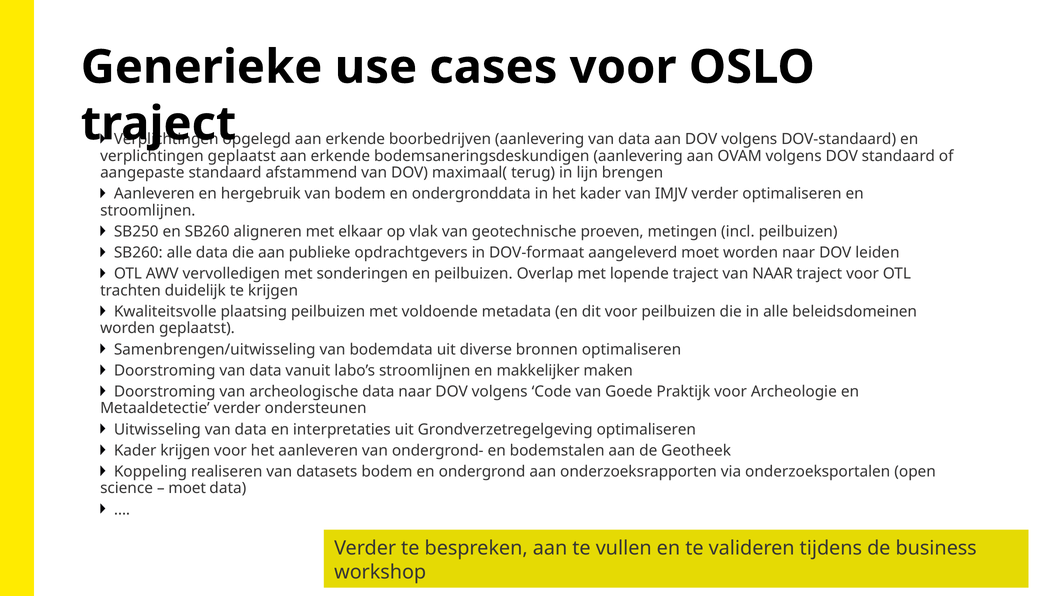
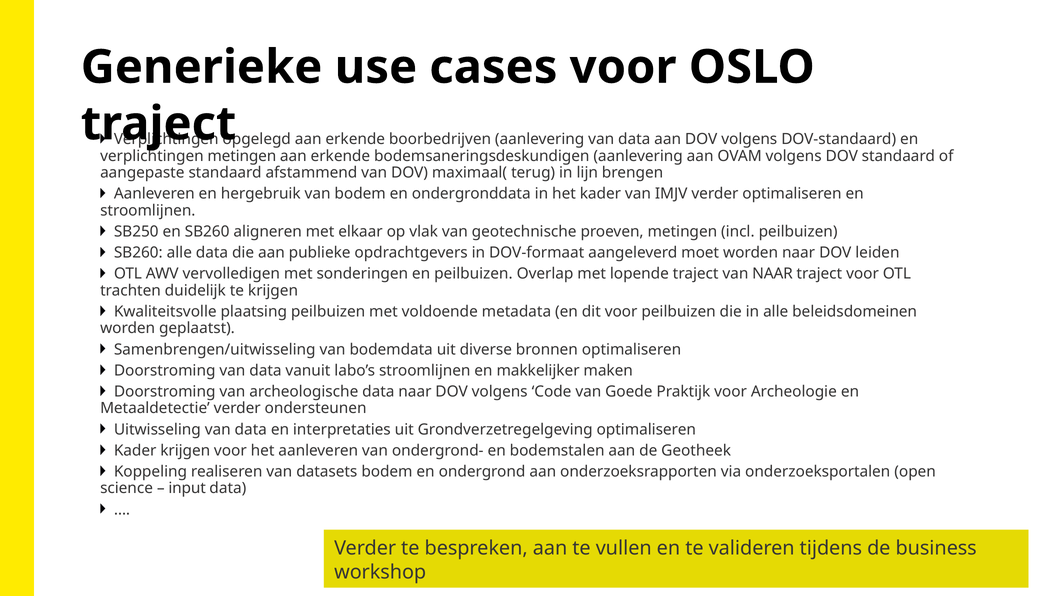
geplaatst at (242, 156): geplaatst -> metingen
moet at (187, 489): moet -> input
